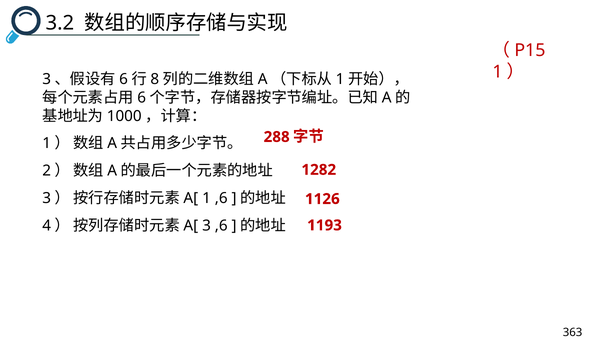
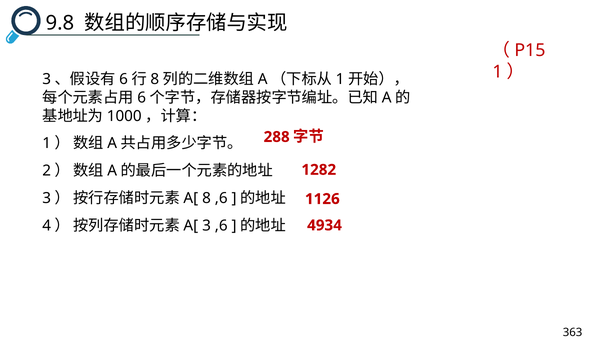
3.2: 3.2 -> 9.8
1 at (206, 198): 1 -> 8
1193: 1193 -> 4934
